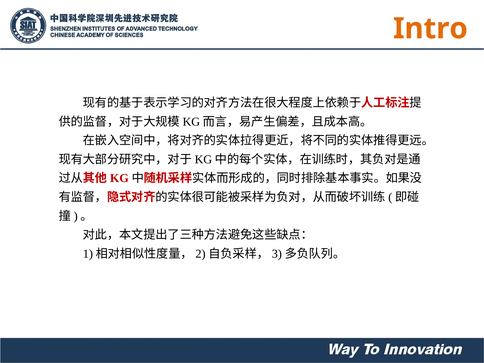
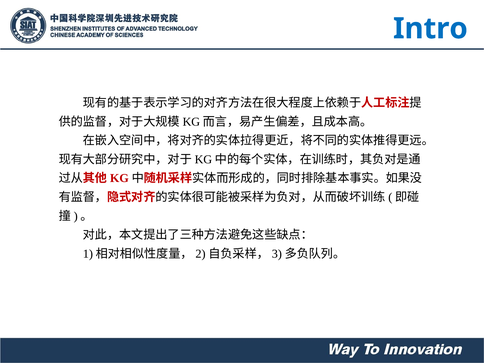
Intro colour: orange -> blue
